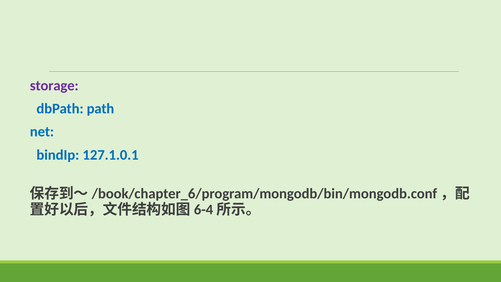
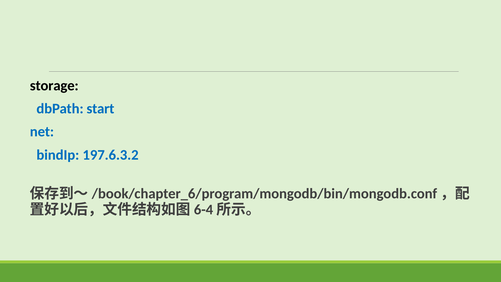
storage colour: purple -> black
path: path -> start
127.1.0.1: 127.1.0.1 -> 197.6.3.2
